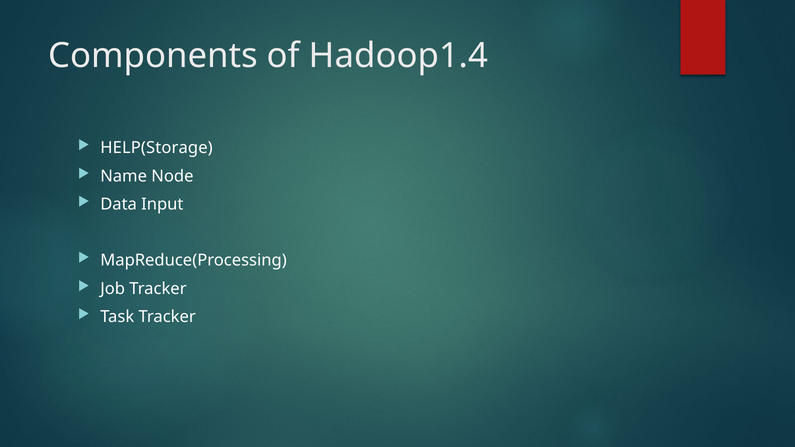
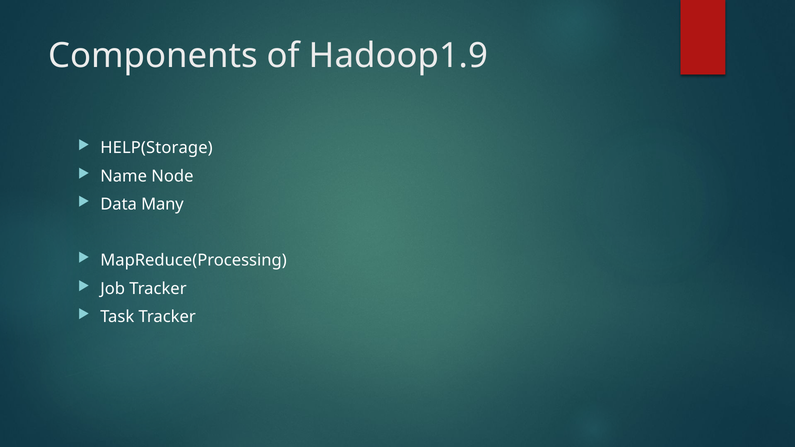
Hadoop1.4: Hadoop1.4 -> Hadoop1.9
Input: Input -> Many
